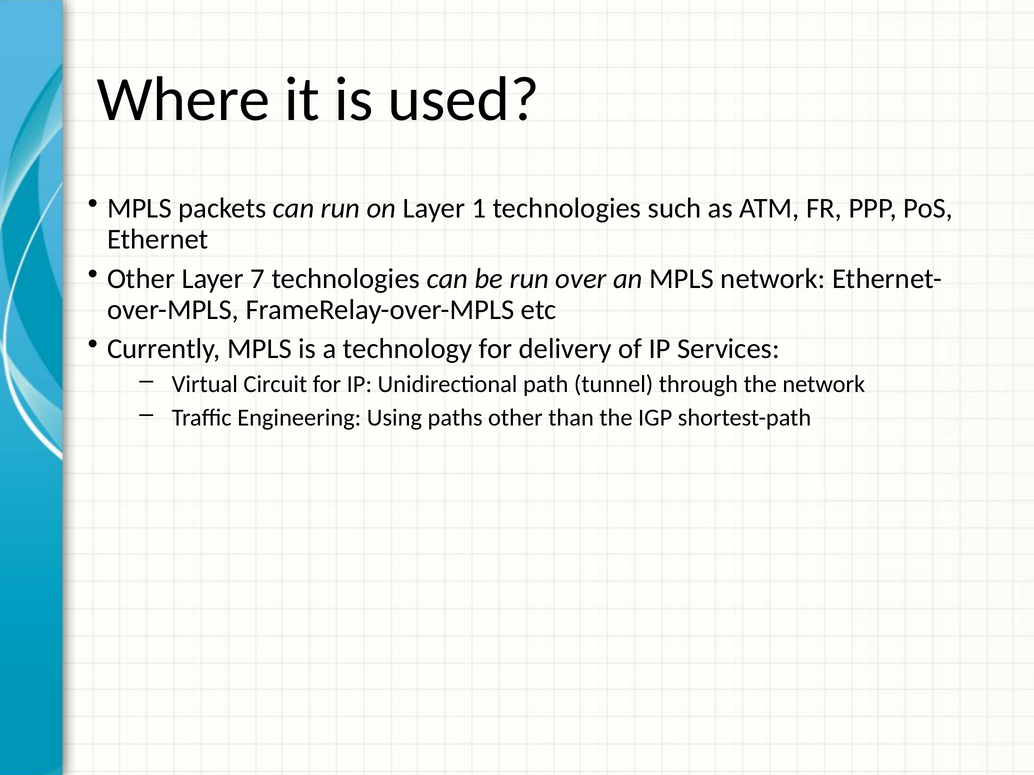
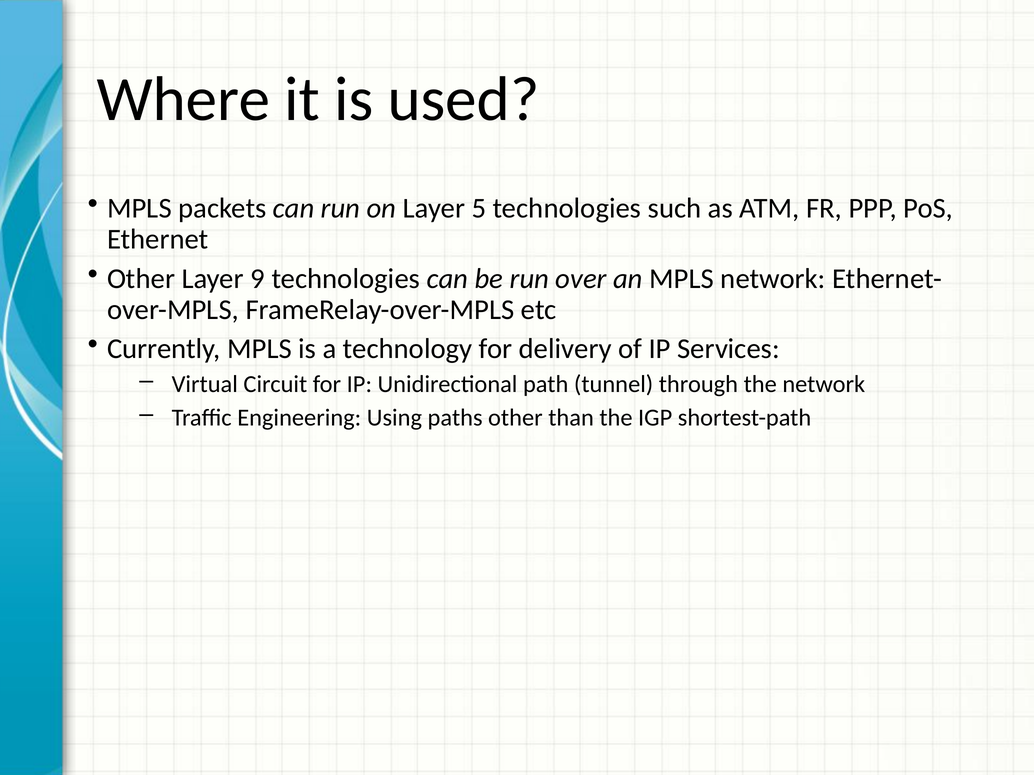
1: 1 -> 5
7: 7 -> 9
